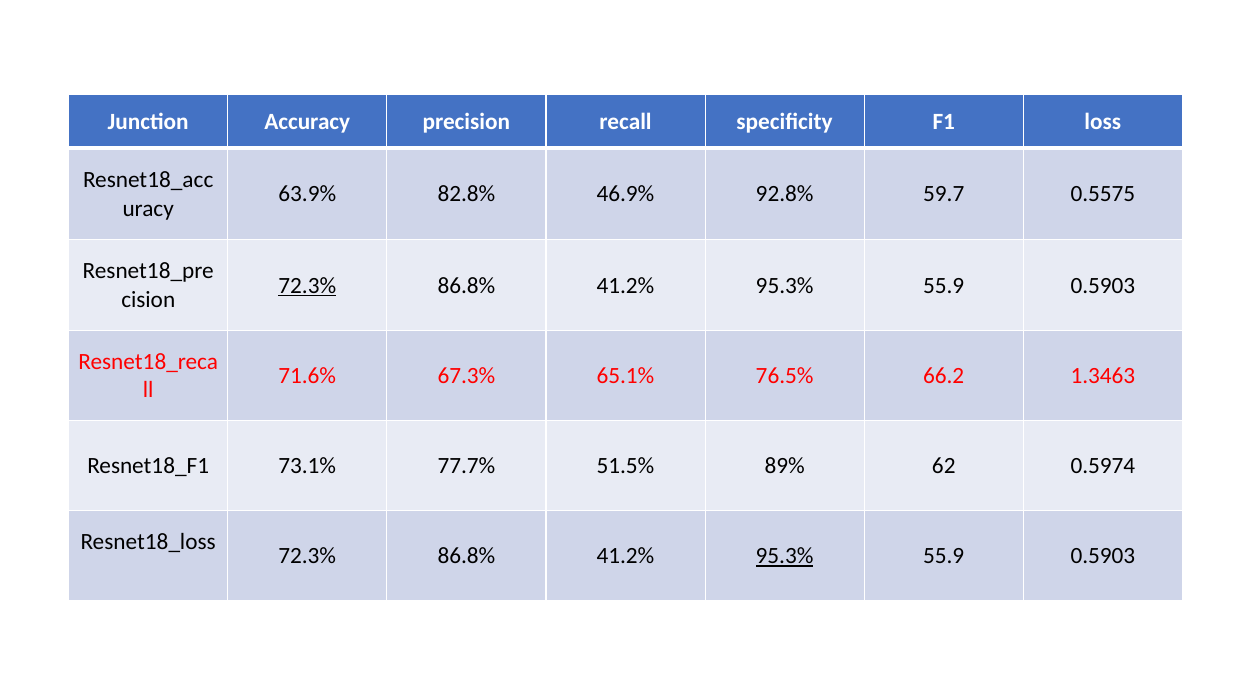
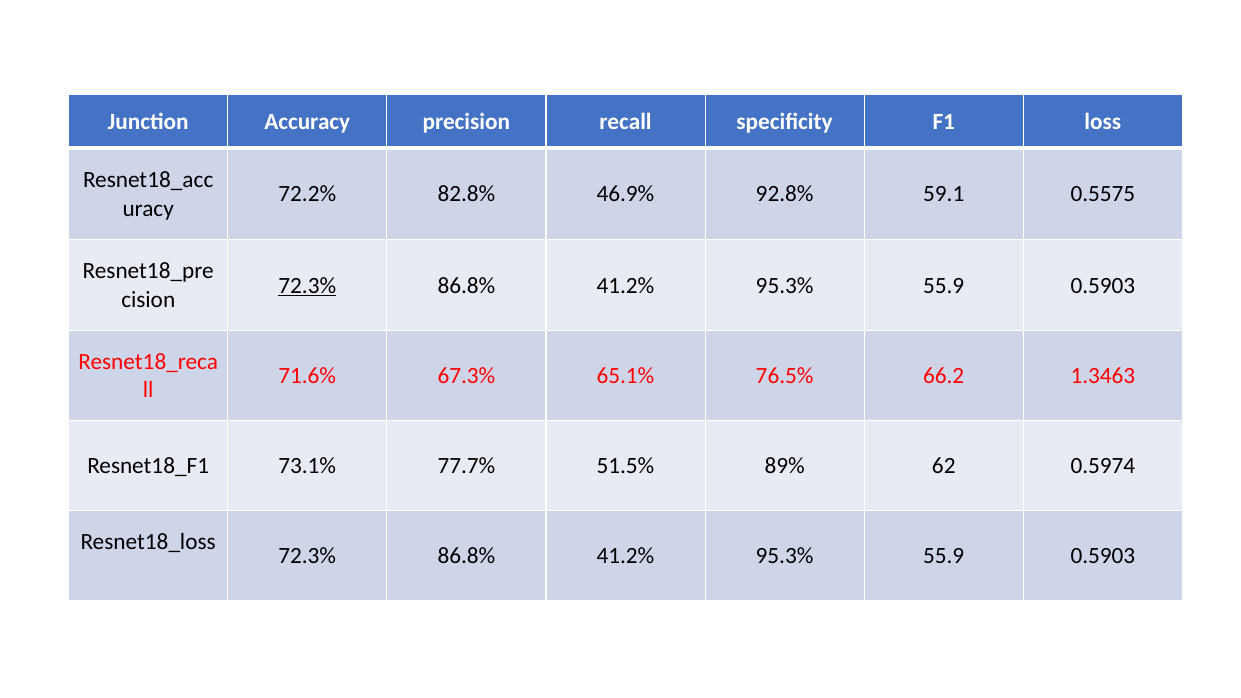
63.9%: 63.9% -> 72.2%
59.7: 59.7 -> 59.1
95.3% at (785, 556) underline: present -> none
